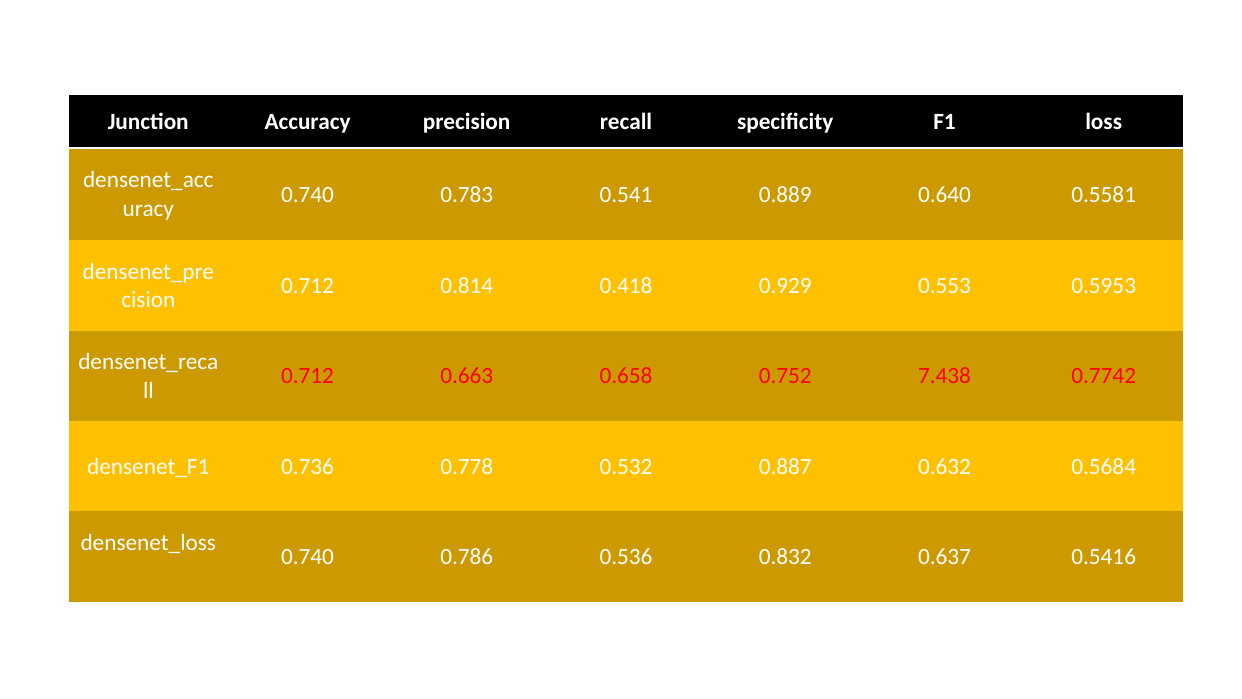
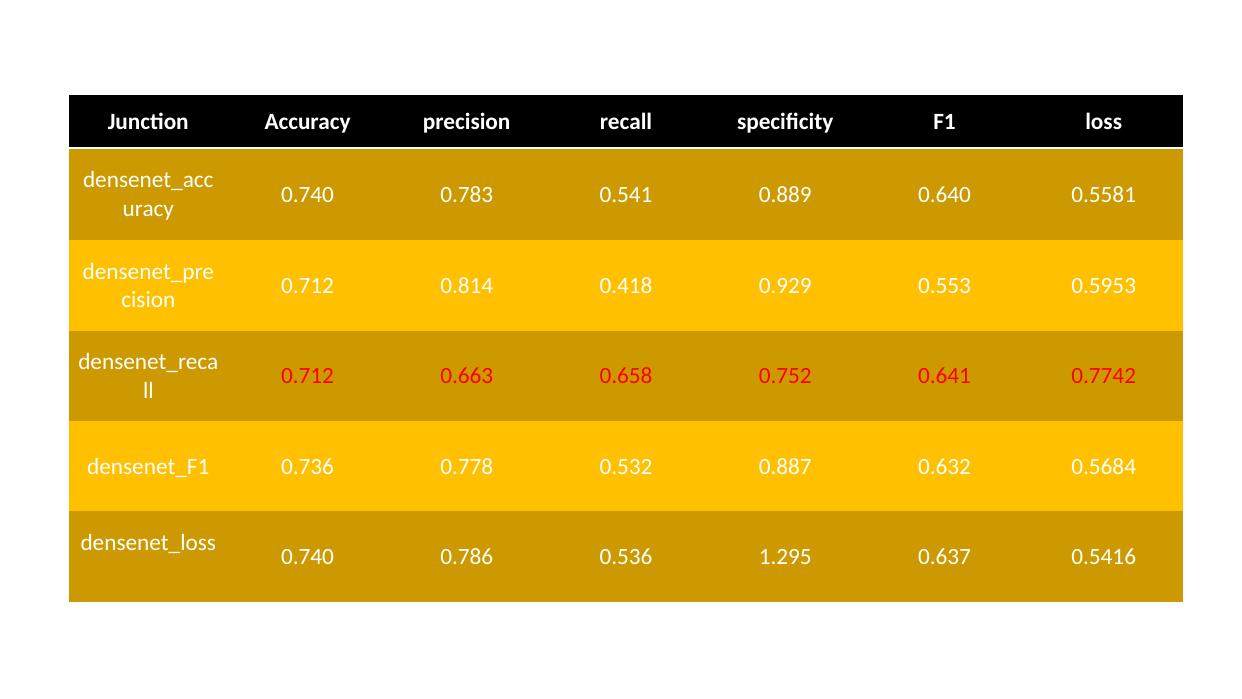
7.438: 7.438 -> 0.641
0.832: 0.832 -> 1.295
